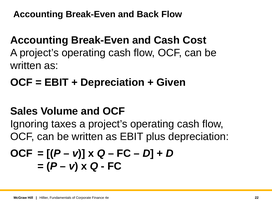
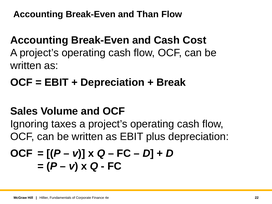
Back: Back -> Than
Given: Given -> Break
